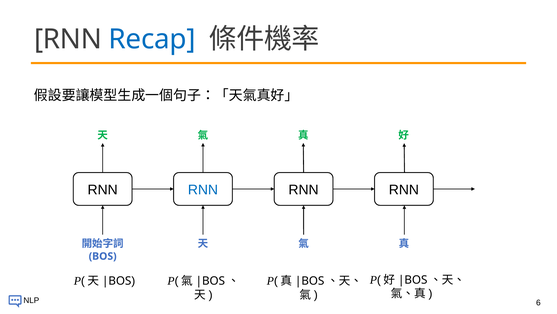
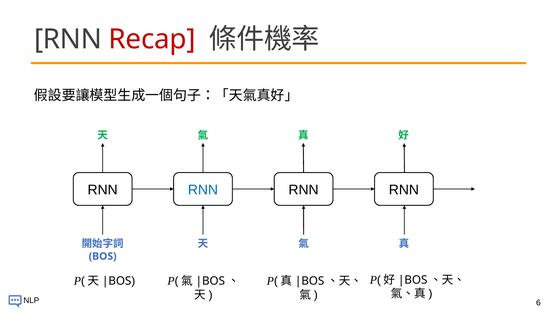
Recap colour: blue -> red
